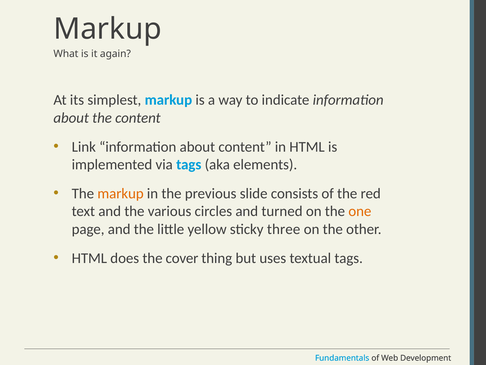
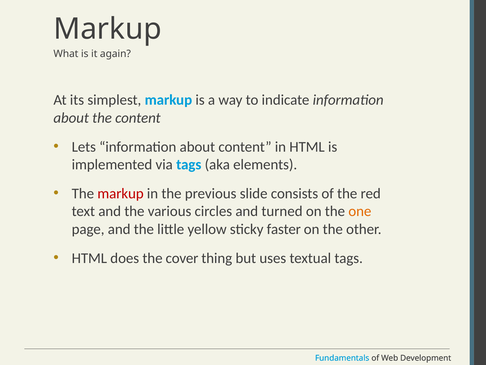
Link: Link -> Lets
markup at (121, 193) colour: orange -> red
three: three -> faster
